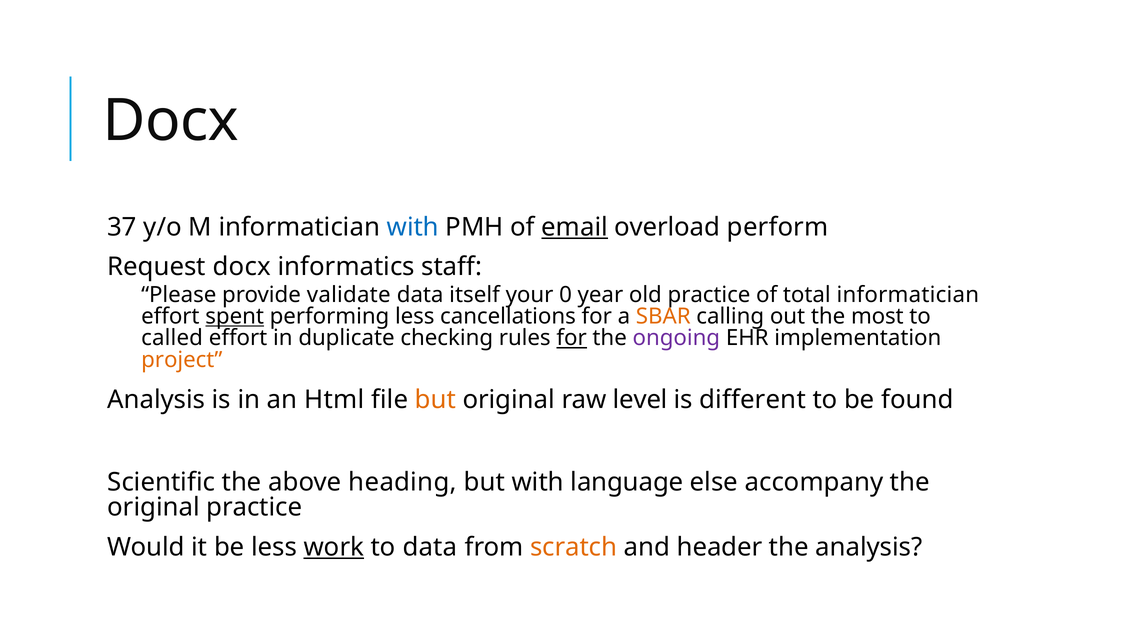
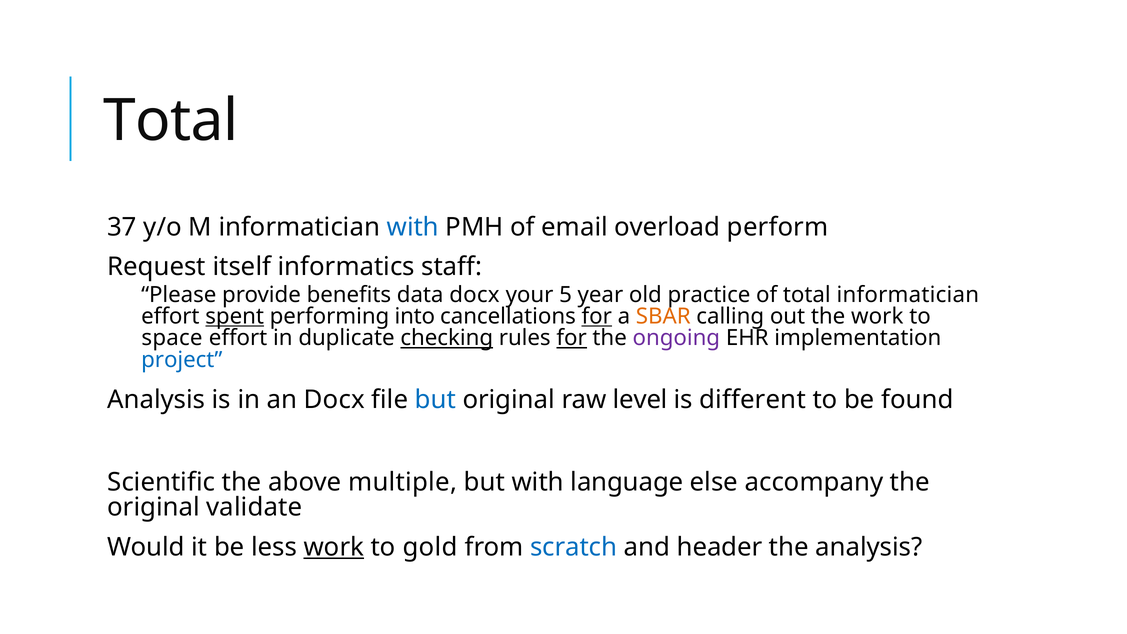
Docx at (171, 121): Docx -> Total
email underline: present -> none
Request docx: docx -> itself
validate: validate -> benefits
data itself: itself -> docx
0: 0 -> 5
performing less: less -> into
for at (597, 316) underline: none -> present
the most: most -> work
called: called -> space
checking underline: none -> present
project colour: orange -> blue
an Html: Html -> Docx
but at (435, 400) colour: orange -> blue
heading: heading -> multiple
original practice: practice -> validate
to data: data -> gold
scratch colour: orange -> blue
